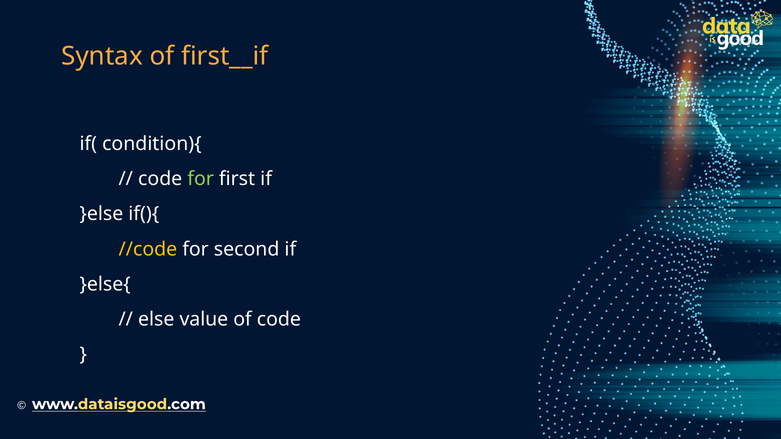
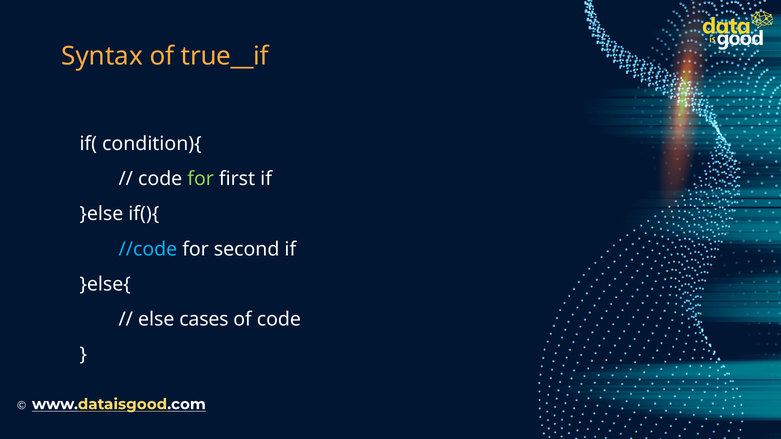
first__if: first__if -> true__if
//code colour: yellow -> light blue
value: value -> cases
